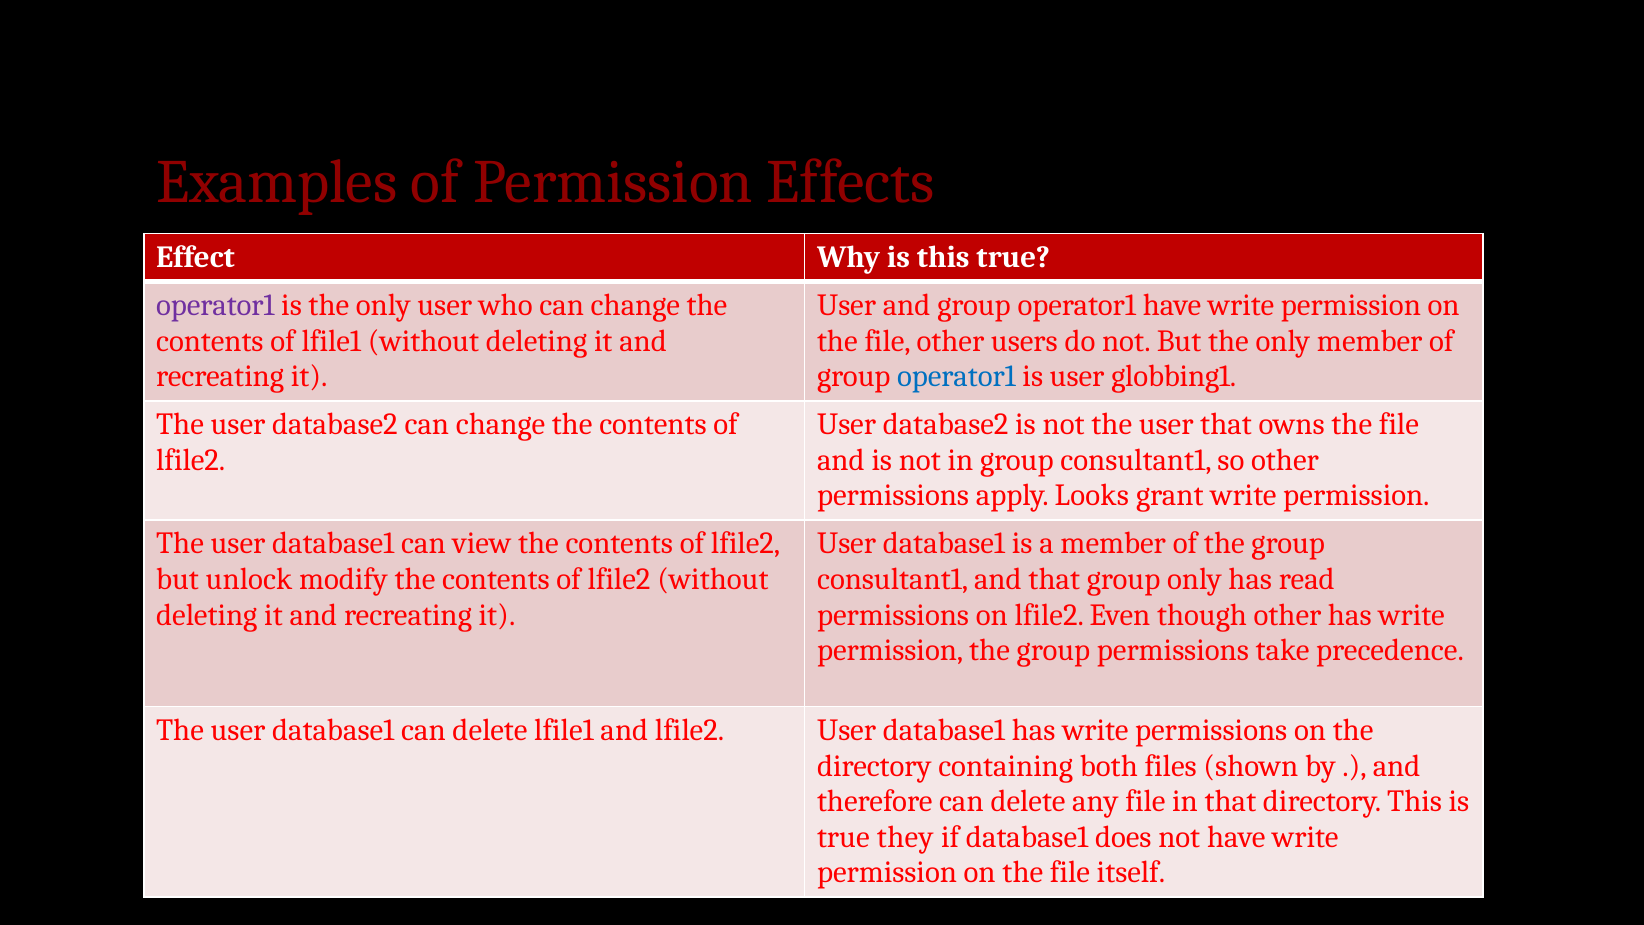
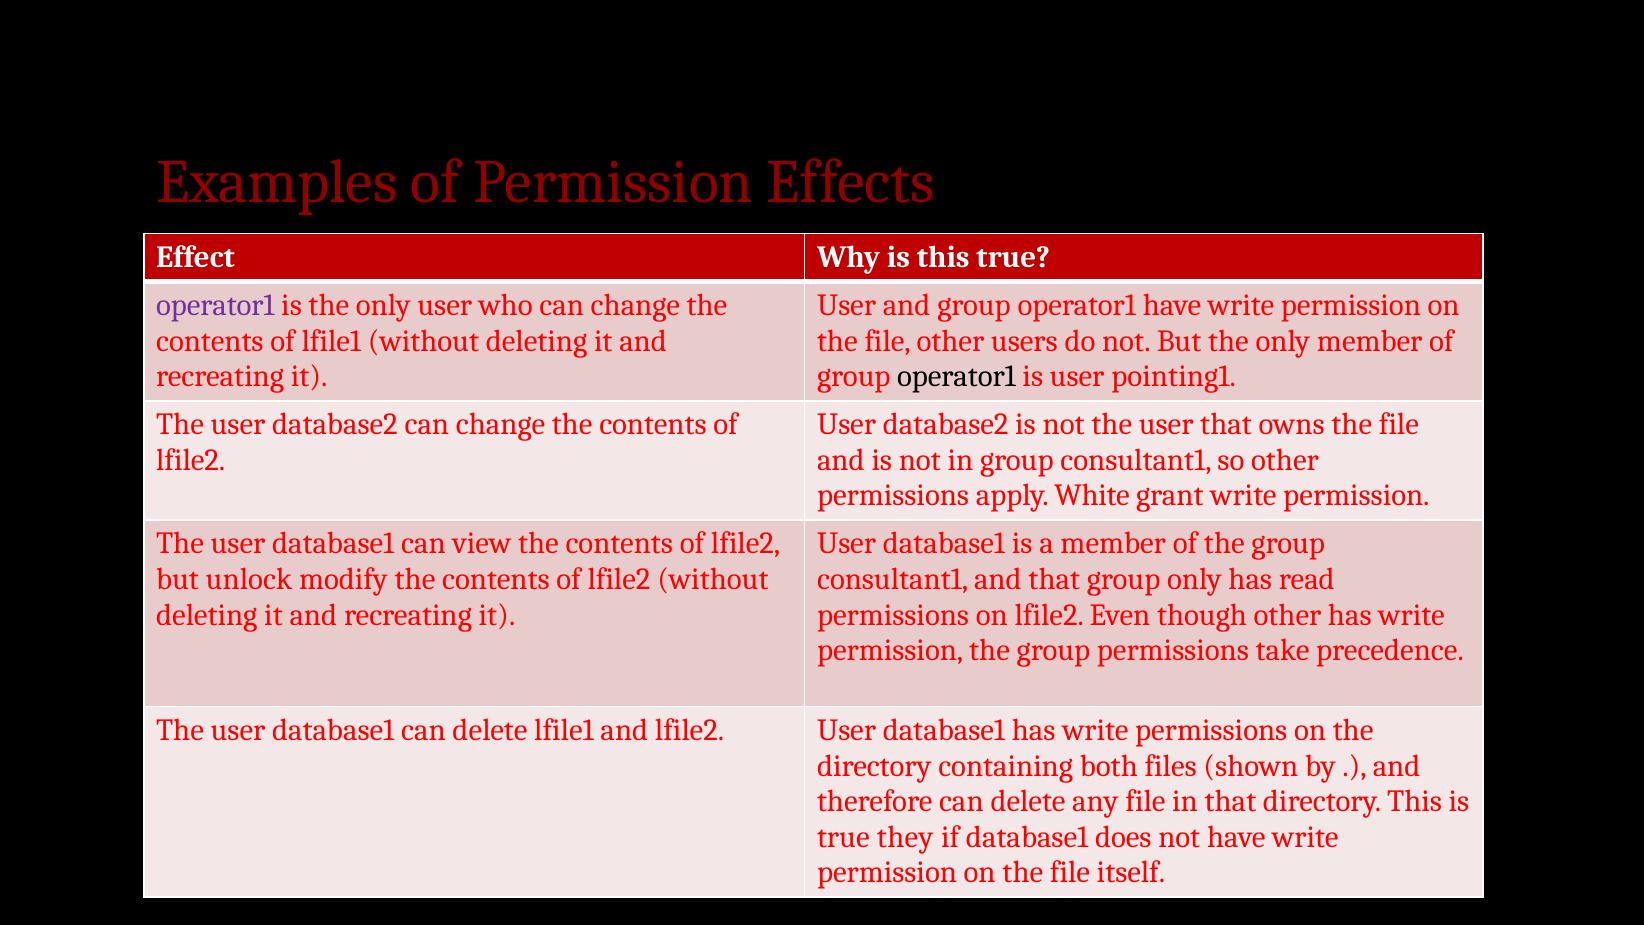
operator1 at (957, 376) colour: blue -> black
globbing1: globbing1 -> pointing1
Looks: Looks -> White
